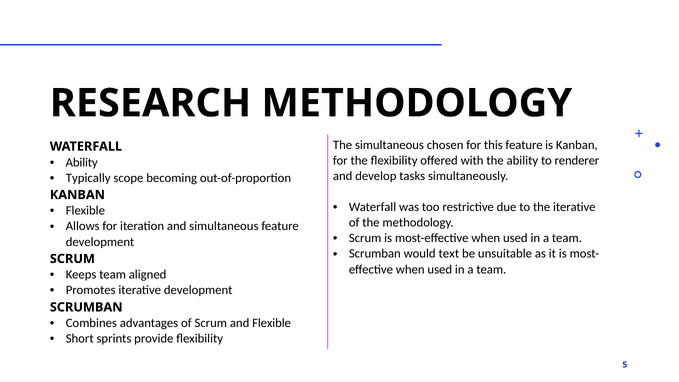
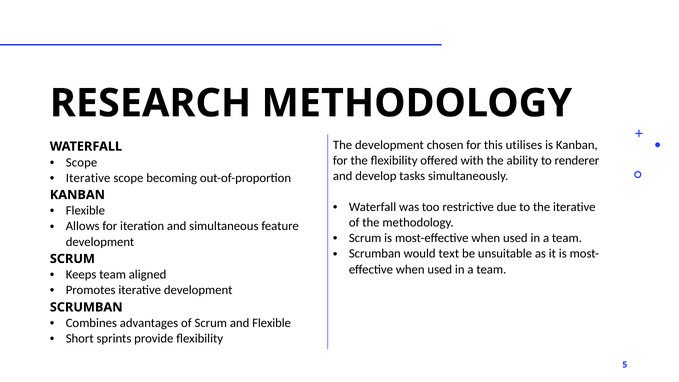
The simultaneous: simultaneous -> development
this feature: feature -> utilises
Ability at (82, 162): Ability -> Scope
Typically at (88, 178): Typically -> Iterative
